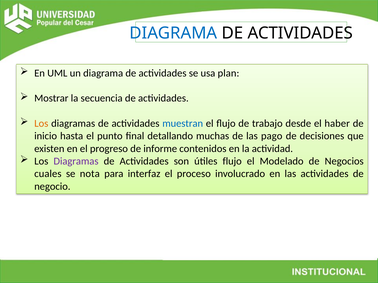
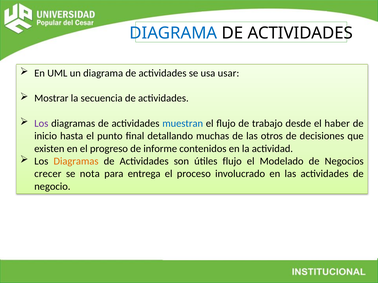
plan: plan -> usar
Los at (41, 124) colour: orange -> purple
pago: pago -> otros
Diagramas at (76, 161) colour: purple -> orange
cuales: cuales -> crecer
interfaz: interfaz -> entrega
